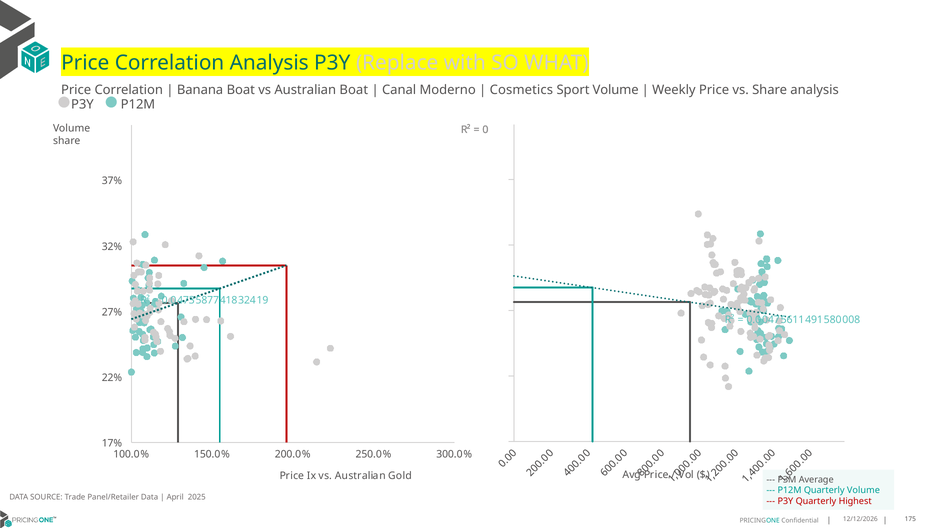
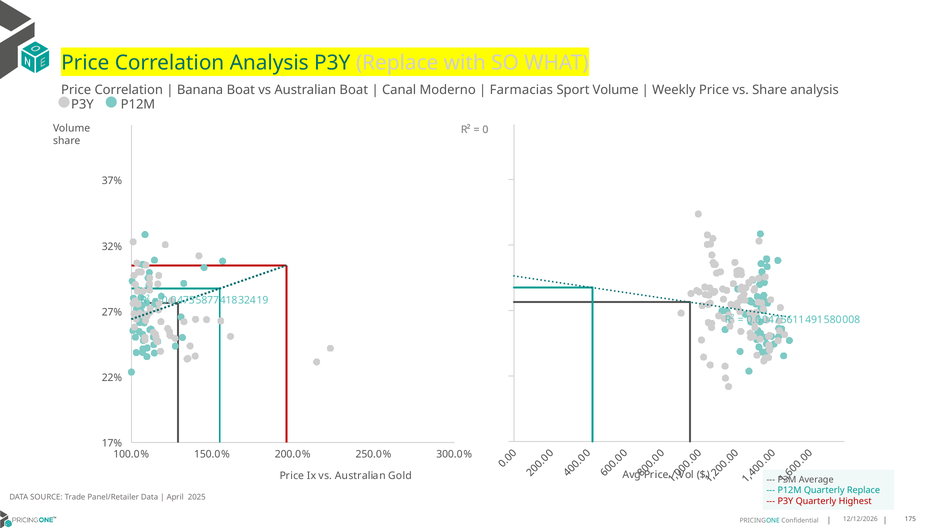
Cosmetics: Cosmetics -> Farmacias
Quarterly Volume: Volume -> Replace
